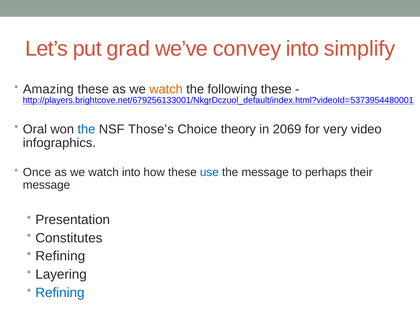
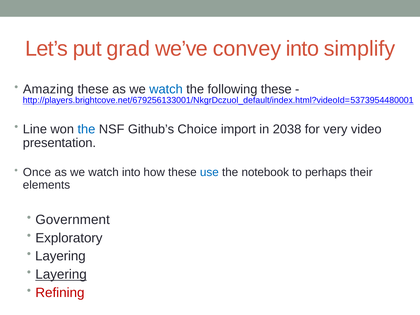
watch at (166, 89) colour: orange -> blue
Oral: Oral -> Line
Those’s: Those’s -> Github’s
theory: theory -> import
2069: 2069 -> 2038
infographics: infographics -> presentation
the message: message -> notebook
message at (46, 185): message -> elements
Presentation: Presentation -> Government
Constitutes: Constitutes -> Exploratory
Refining at (60, 256): Refining -> Layering
Layering at (61, 274) underline: none -> present
Refining at (60, 293) colour: blue -> red
